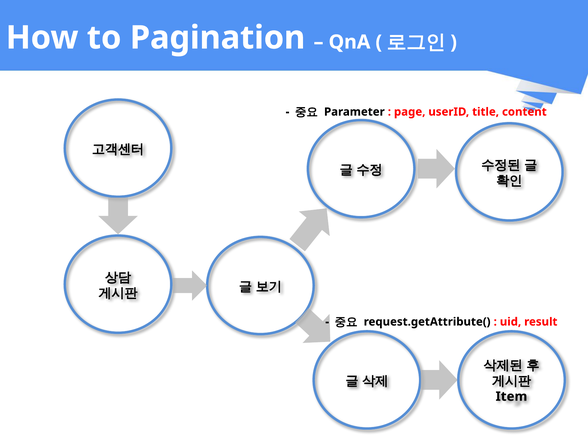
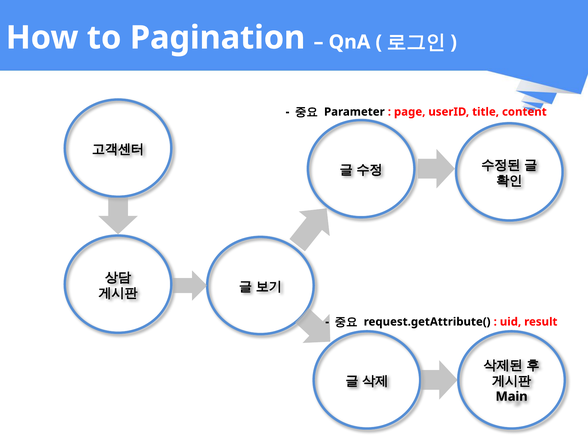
Item: Item -> Main
